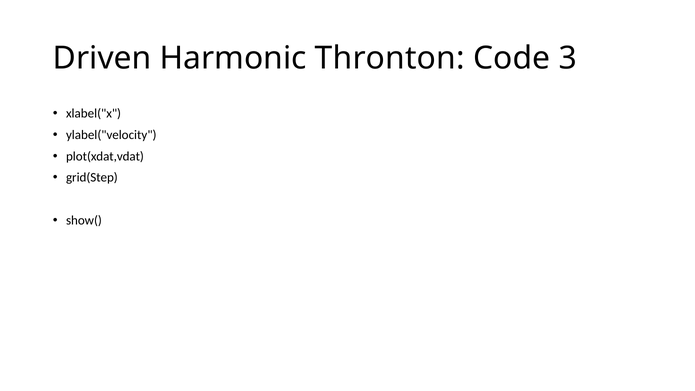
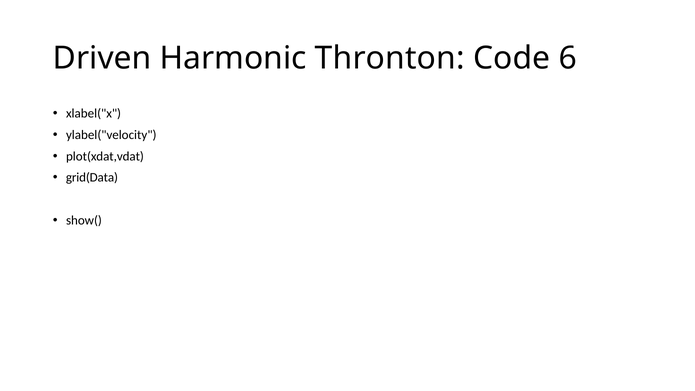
3: 3 -> 6
grid(Step: grid(Step -> grid(Data
